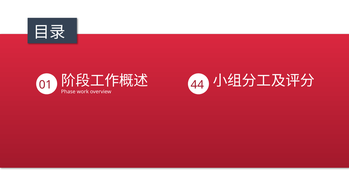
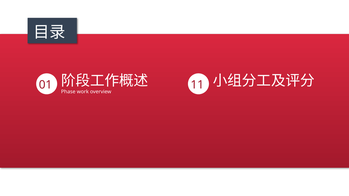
44: 44 -> 11
